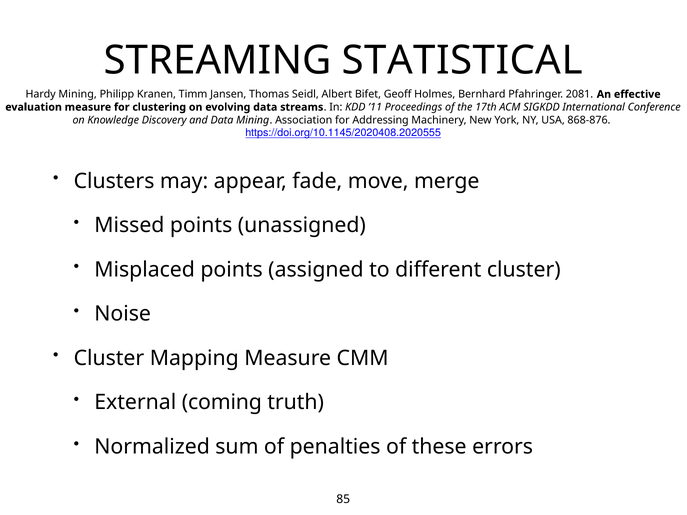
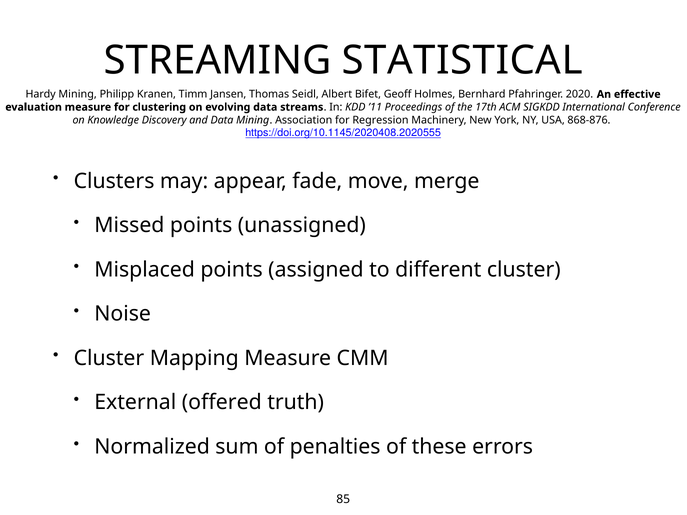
2081: 2081 -> 2020
Addressing: Addressing -> Regression
coming: coming -> offered
